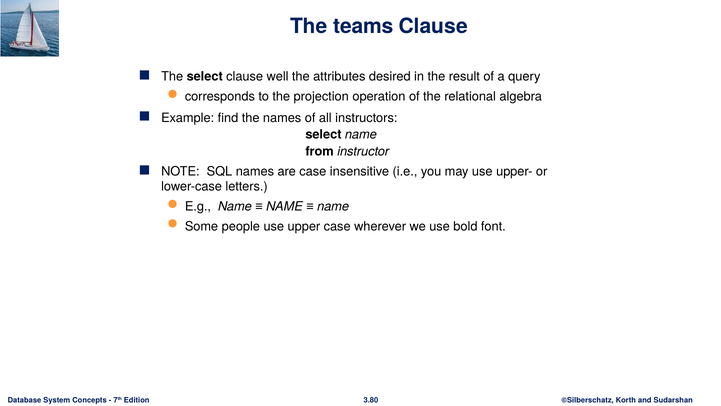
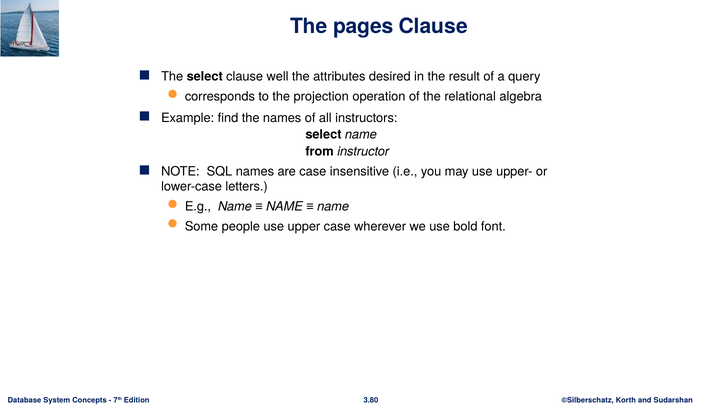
teams: teams -> pages
